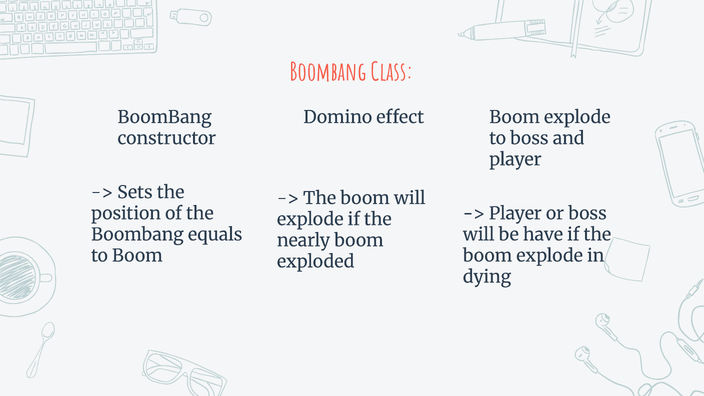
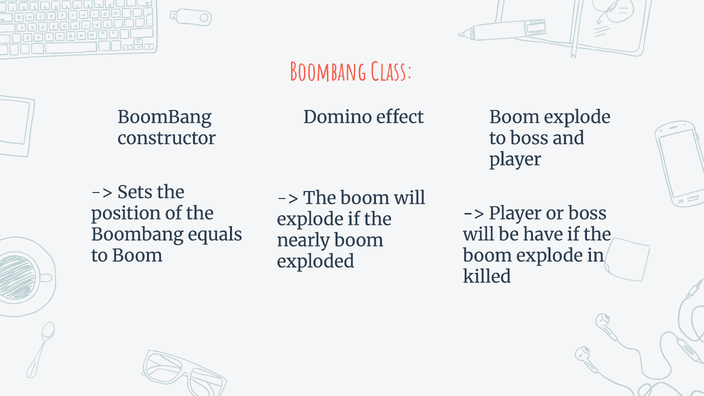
dying: dying -> killed
